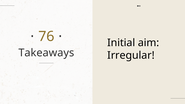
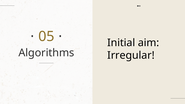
76: 76 -> 05
Takeaways: Takeaways -> Algorithms
